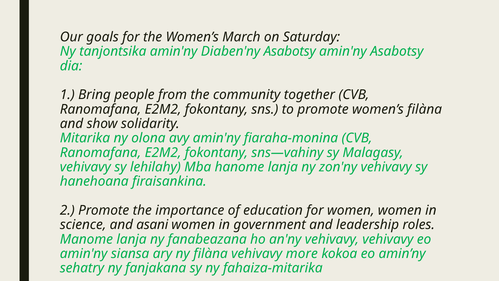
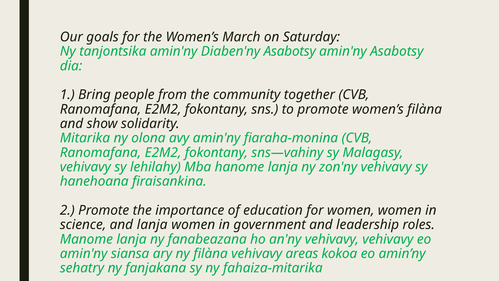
and asani: asani -> lanja
more: more -> areas
